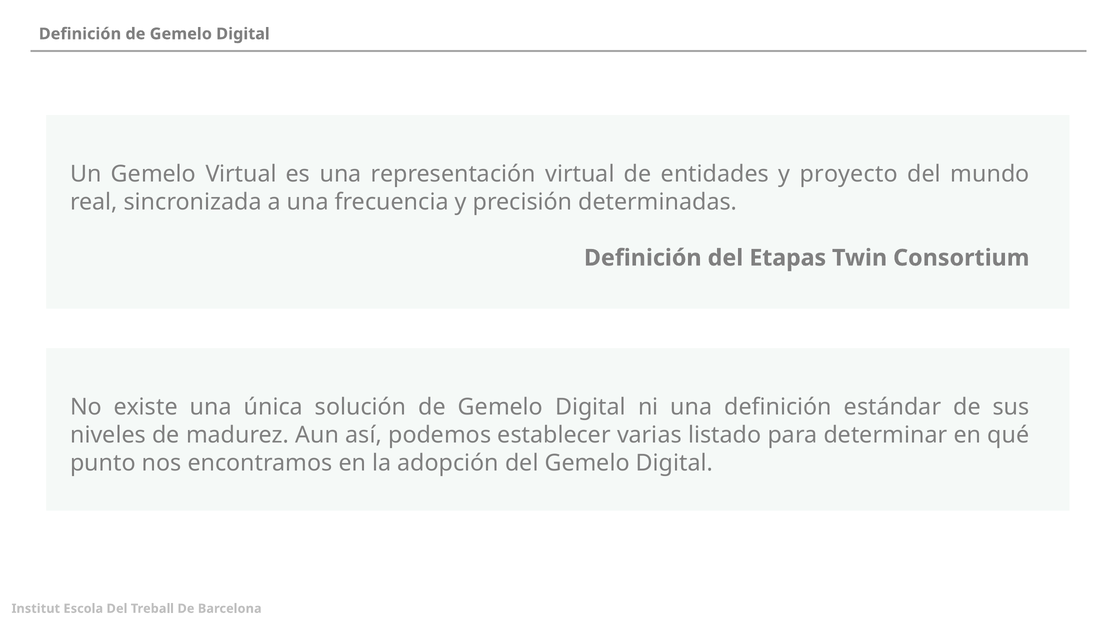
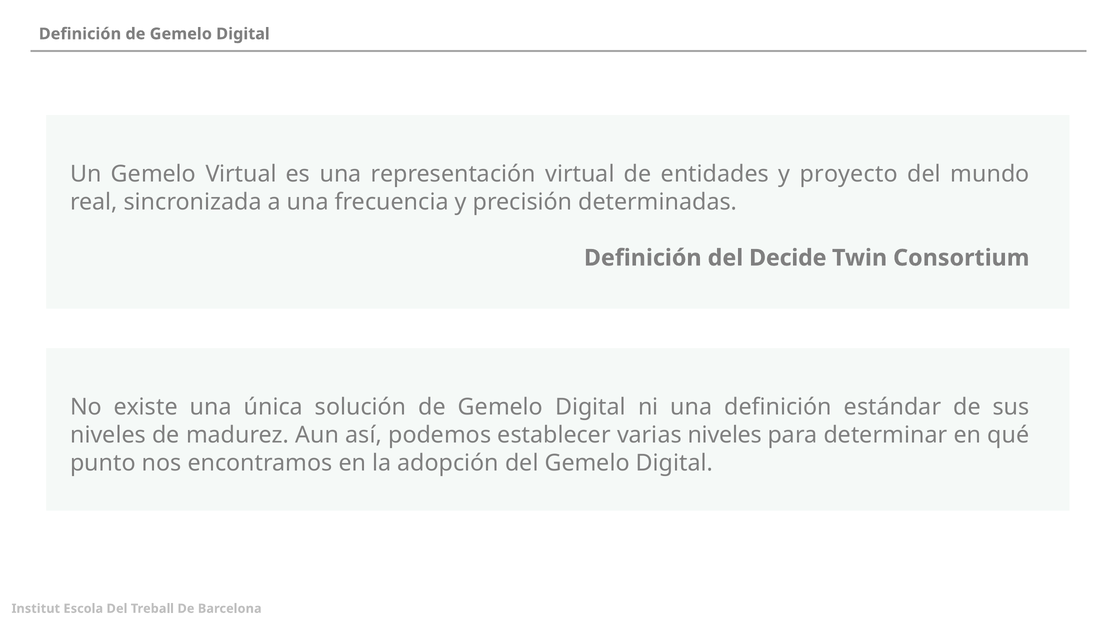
Etapas: Etapas -> Decide
varias listado: listado -> niveles
